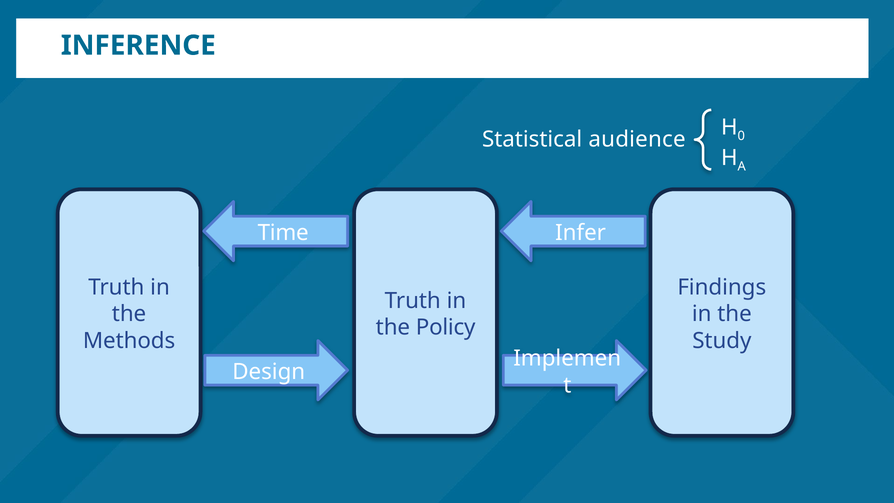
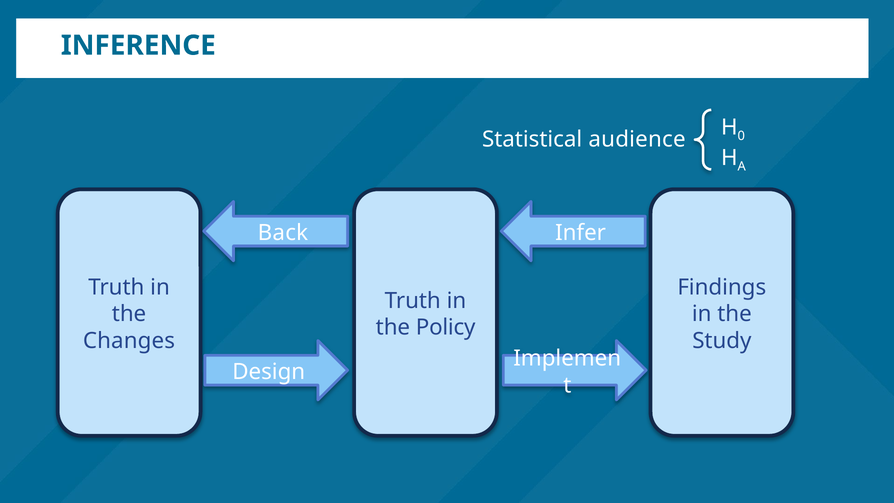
Time: Time -> Back
Methods: Methods -> Changes
